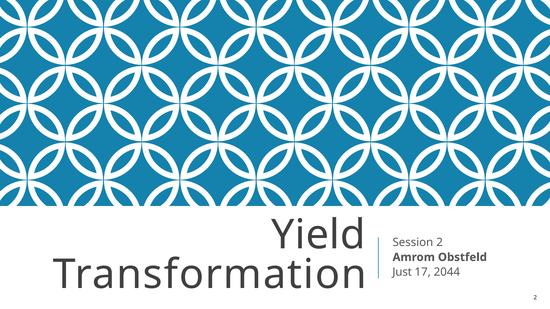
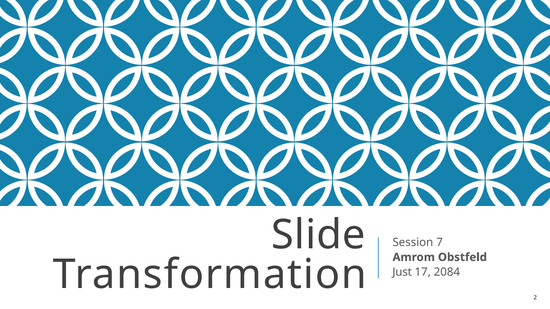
Yield: Yield -> Slide
Session 2: 2 -> 7
2044: 2044 -> 2084
